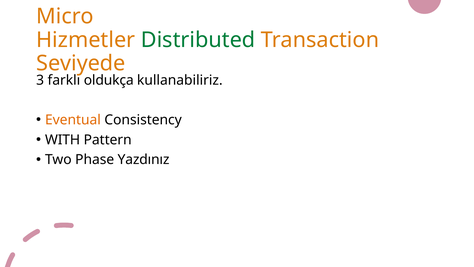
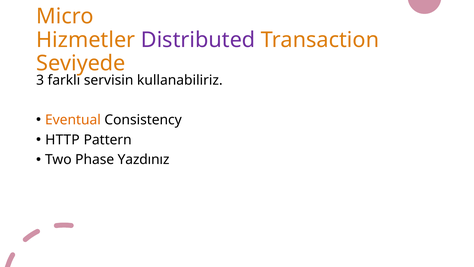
Distributed colour: green -> purple
oldukça: oldukça -> servisin
WITH: WITH -> HTTP
